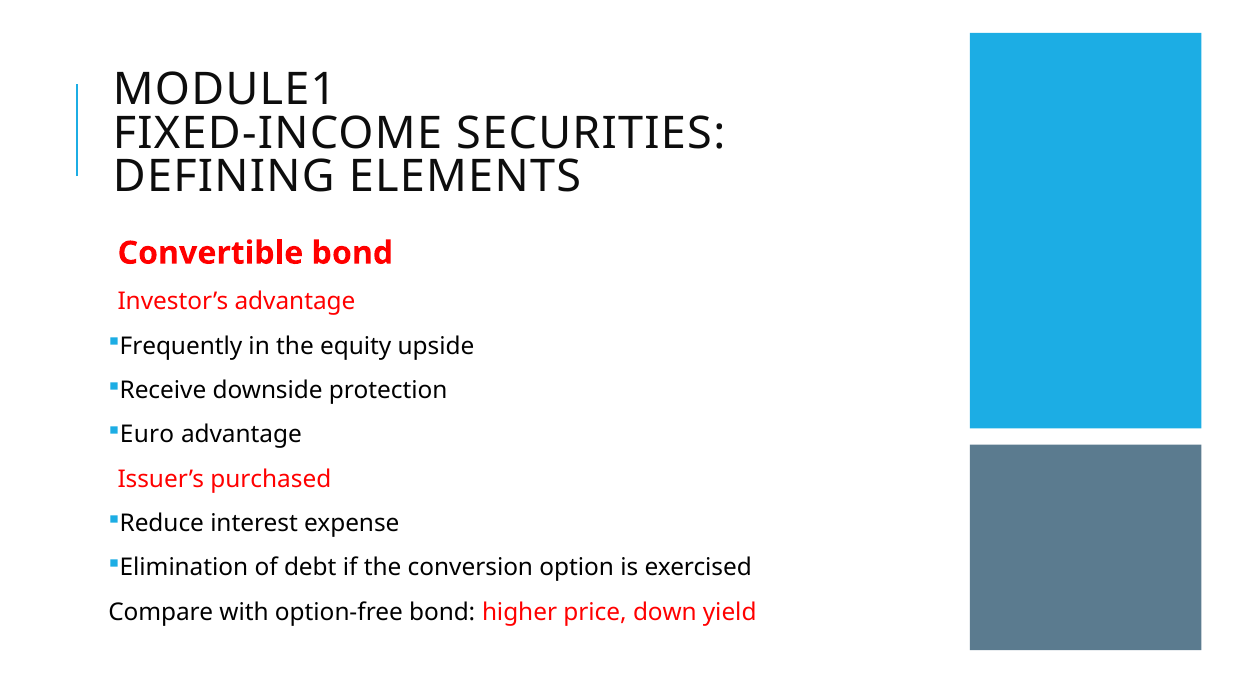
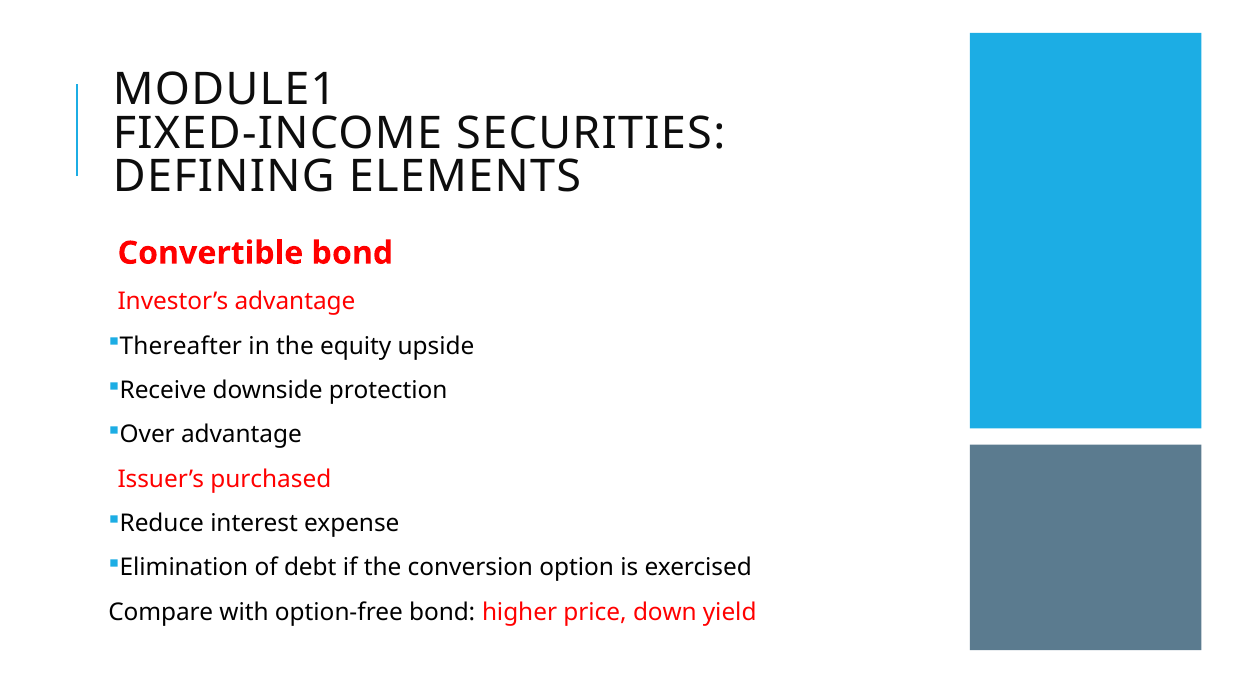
Frequently: Frequently -> Thereafter
Euro: Euro -> Over
